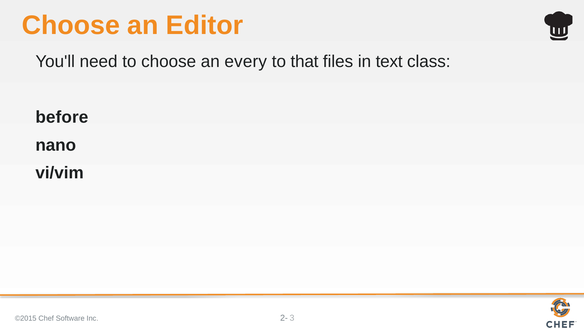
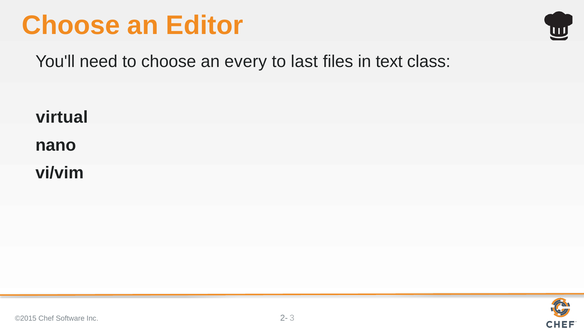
that: that -> last
before: before -> virtual
